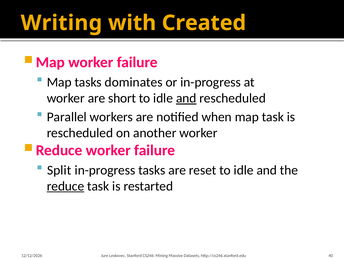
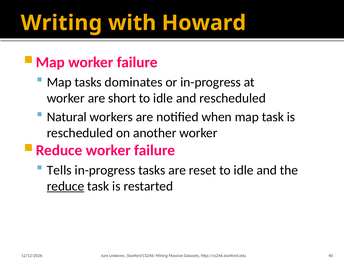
Created: Created -> Howard
and at (186, 98) underline: present -> none
Parallel: Parallel -> Natural
Split: Split -> Tells
